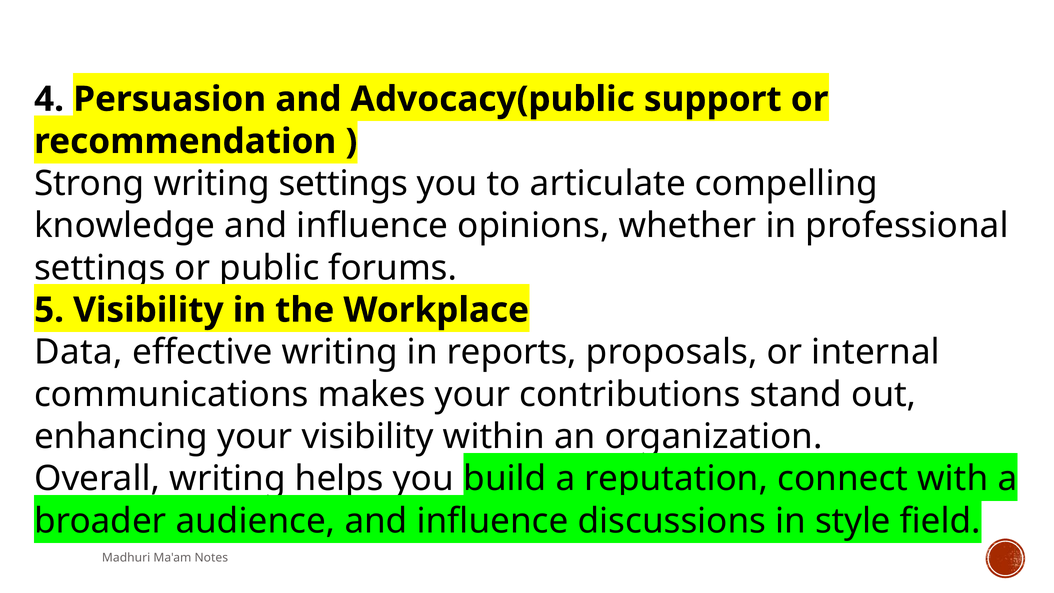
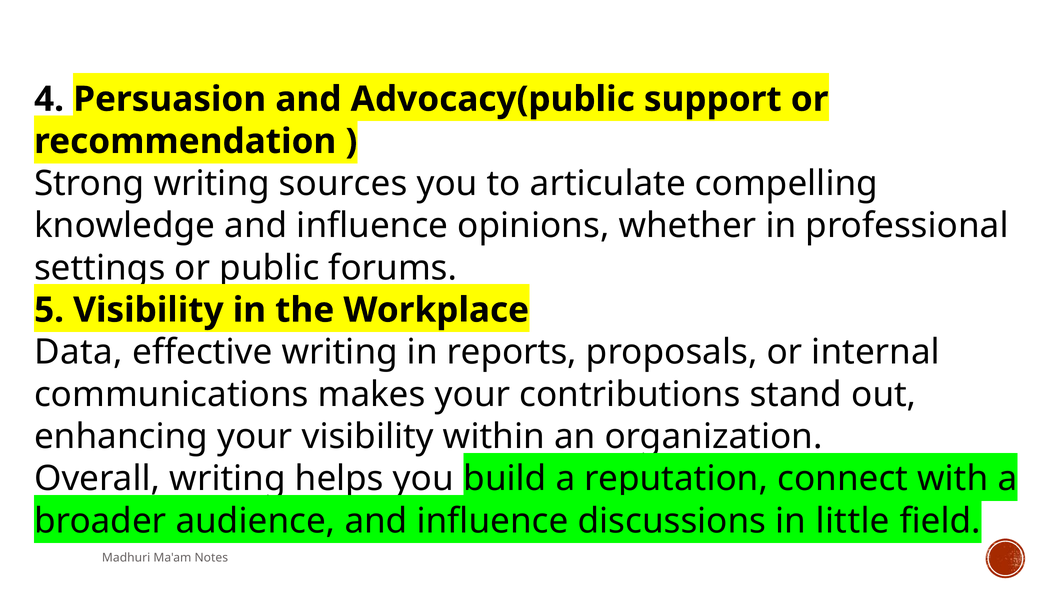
writing settings: settings -> sources
style: style -> little
